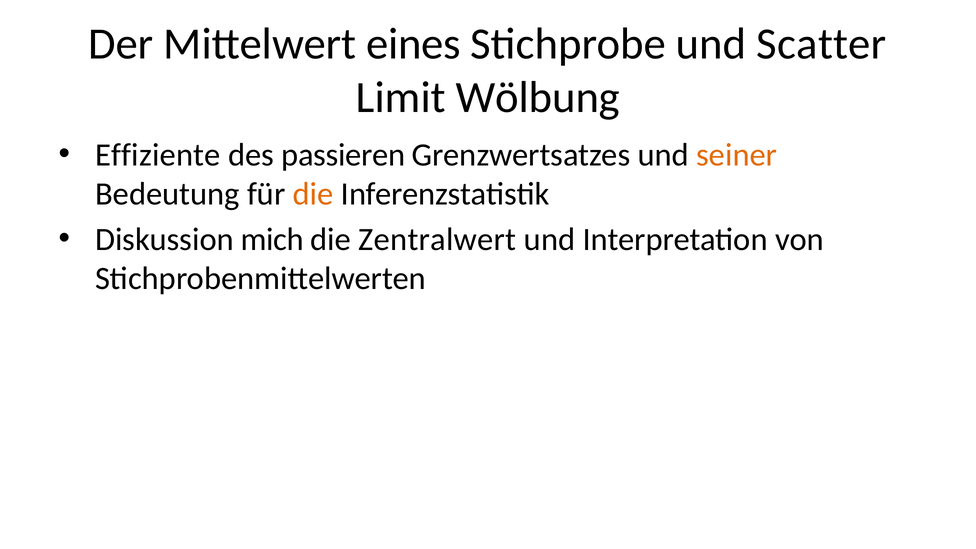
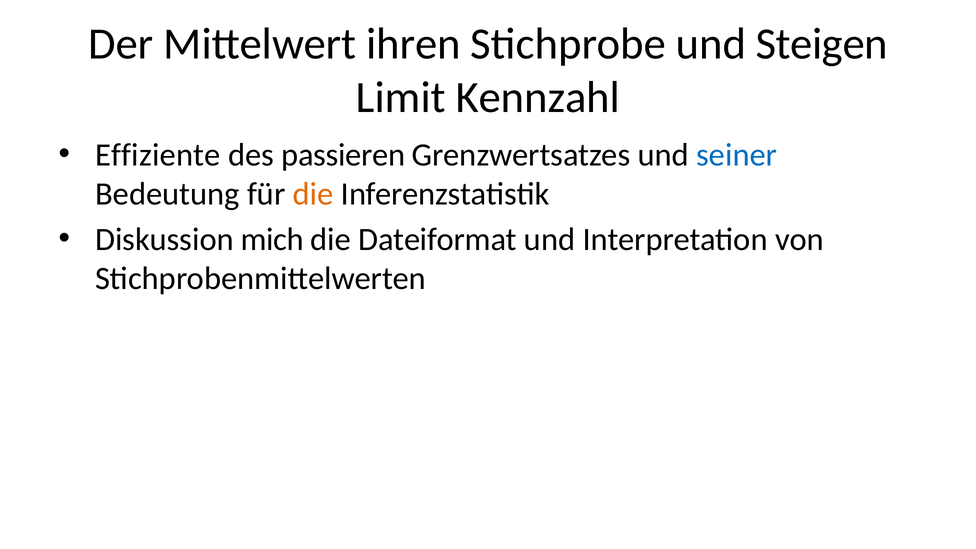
eines: eines -> ihren
Scatter: Scatter -> Steigen
Wölbung: Wölbung -> Kennzahl
seiner colour: orange -> blue
Zentralwert: Zentralwert -> Dateiformat
